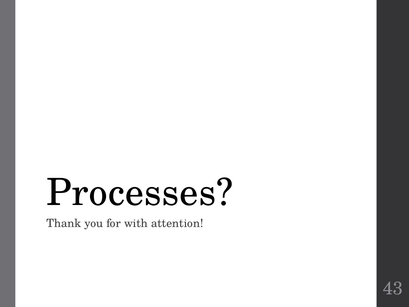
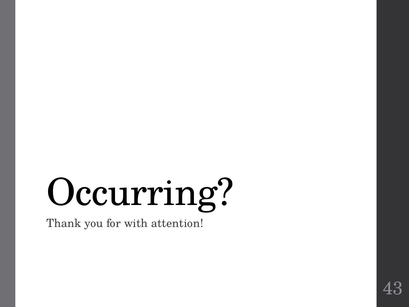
Processes: Processes -> Occurring
